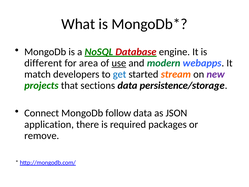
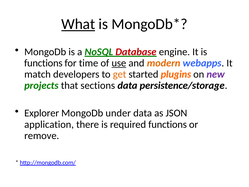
What underline: none -> present
different at (43, 63): different -> functions
area: area -> time
modern colour: green -> orange
get colour: blue -> orange
stream: stream -> plugins
Connect: Connect -> Explorer
follow: follow -> under
required packages: packages -> functions
